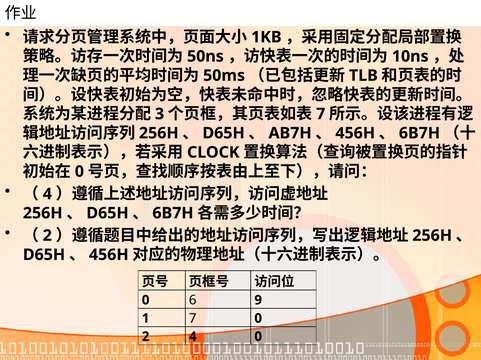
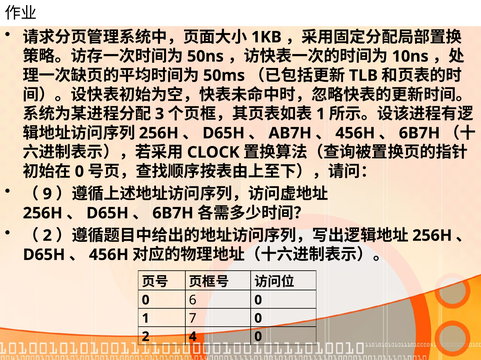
7 at (321, 114): 7 -> 1
4 at (47, 194): 4 -> 9
6 9: 9 -> 0
